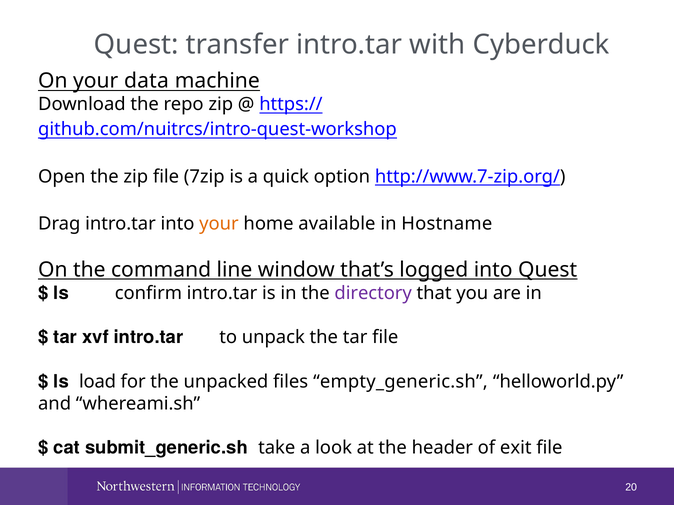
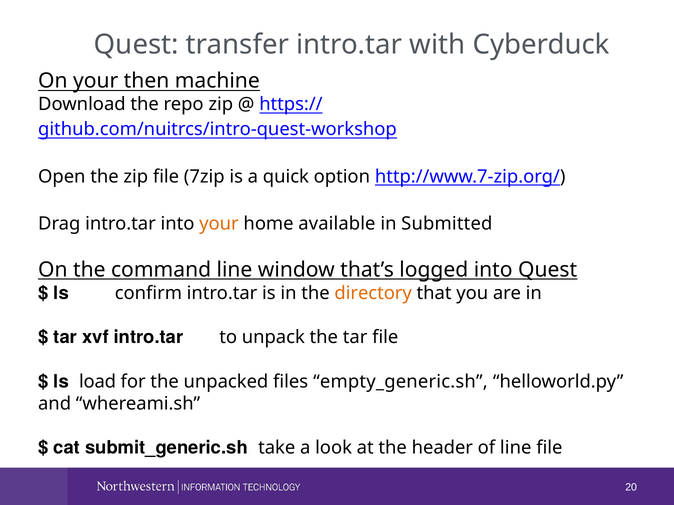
data: data -> then
Hostname: Hostname -> Submitted
directory colour: purple -> orange
of exit: exit -> line
